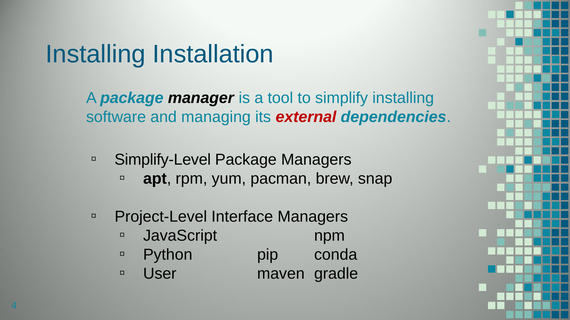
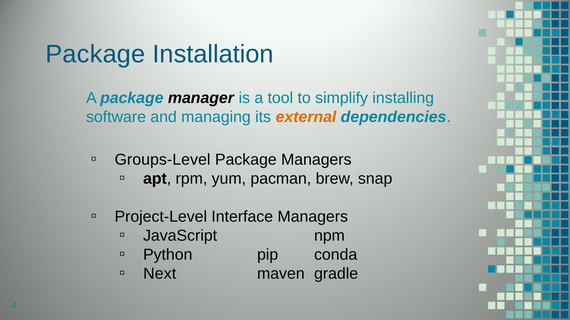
Installing at (96, 54): Installing -> Package
external colour: red -> orange
Simplify-Level: Simplify-Level -> Groups-Level
User: User -> Next
